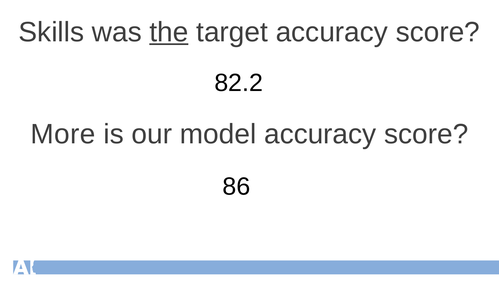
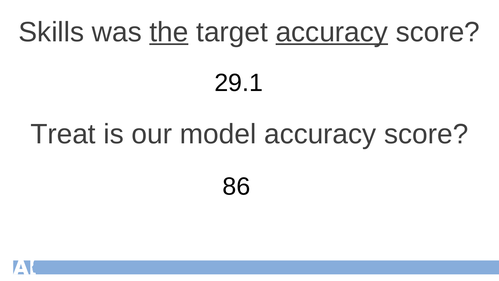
accuracy at (332, 32) underline: none -> present
82.2: 82.2 -> 29.1
More: More -> Treat
